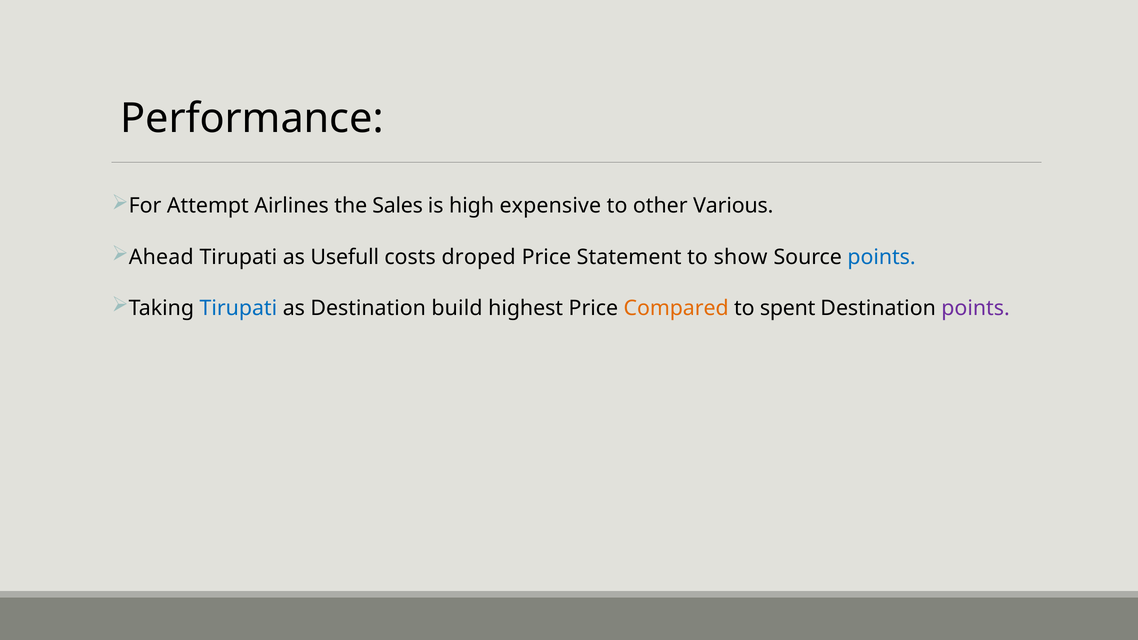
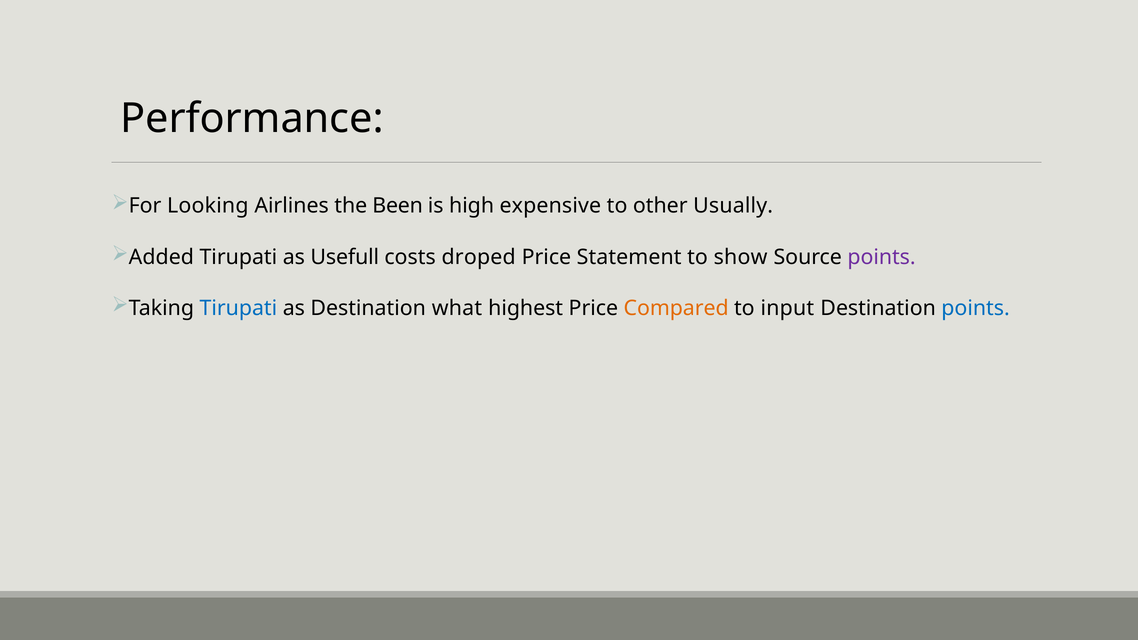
Attempt: Attempt -> Looking
Sales: Sales -> Been
Various: Various -> Usually
Ahead: Ahead -> Added
points at (882, 257) colour: blue -> purple
build: build -> what
spent: spent -> input
points at (976, 308) colour: purple -> blue
